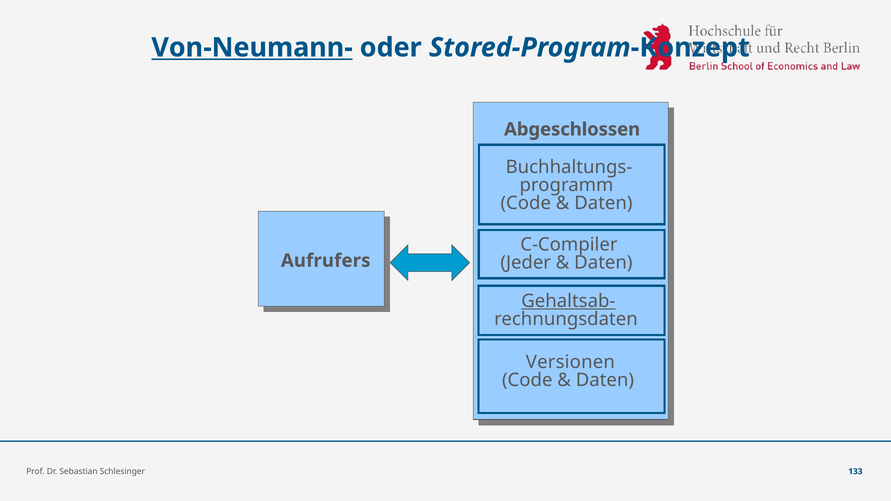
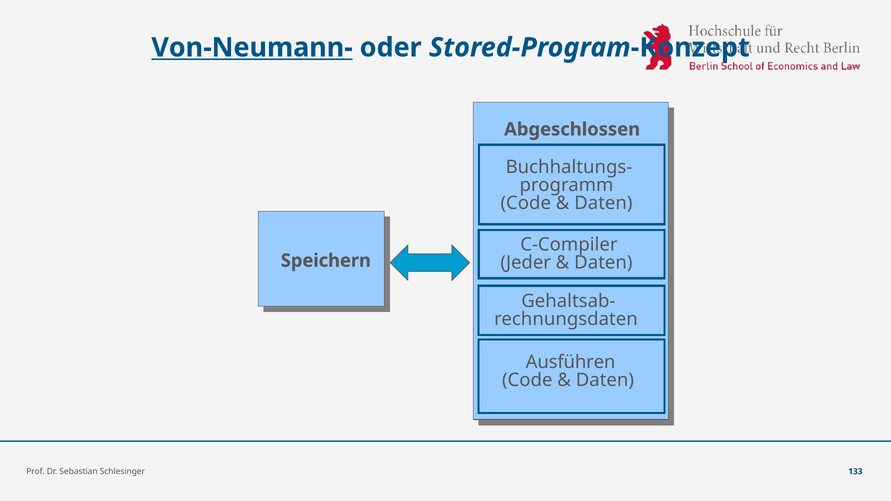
Aufrufers: Aufrufers -> Speichern
Gehaltsab- underline: present -> none
Versionen: Versionen -> Ausführen
